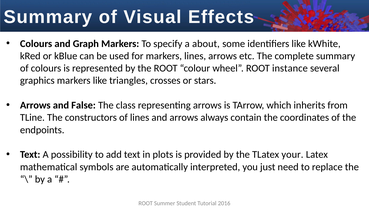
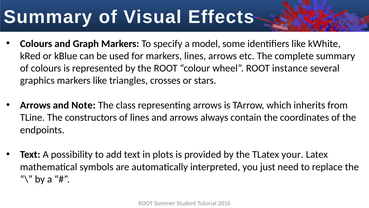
about: about -> model
False: False -> Note
